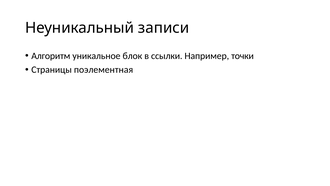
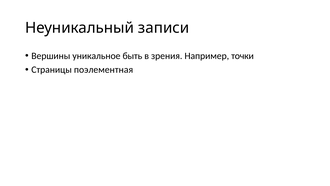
Алгоритм: Алгоритм -> Вершины
блок: блок -> быть
ссылки: ссылки -> зрения
